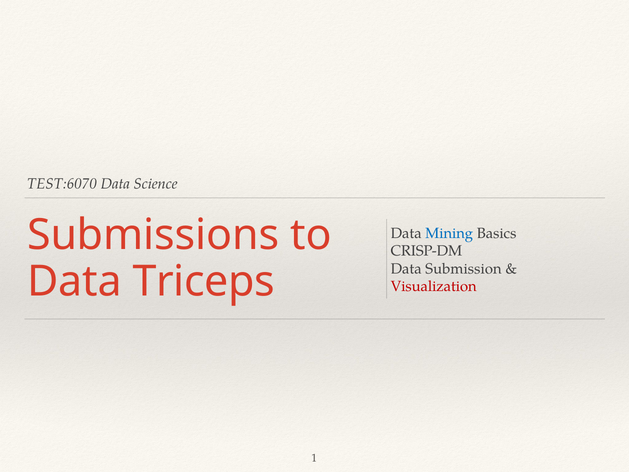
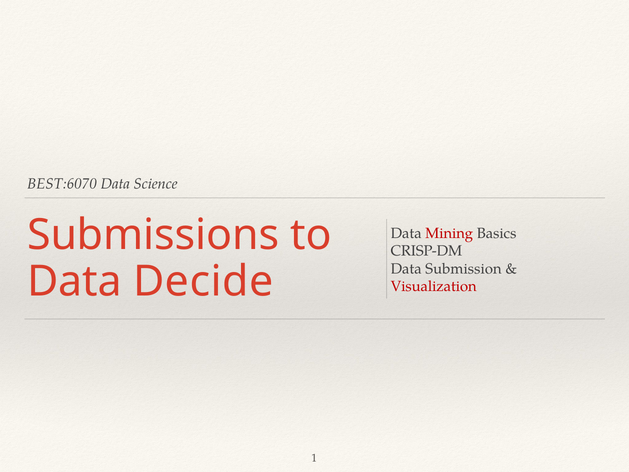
TEST:6070: TEST:6070 -> BEST:6070
Mining colour: blue -> red
Triceps: Triceps -> Decide
